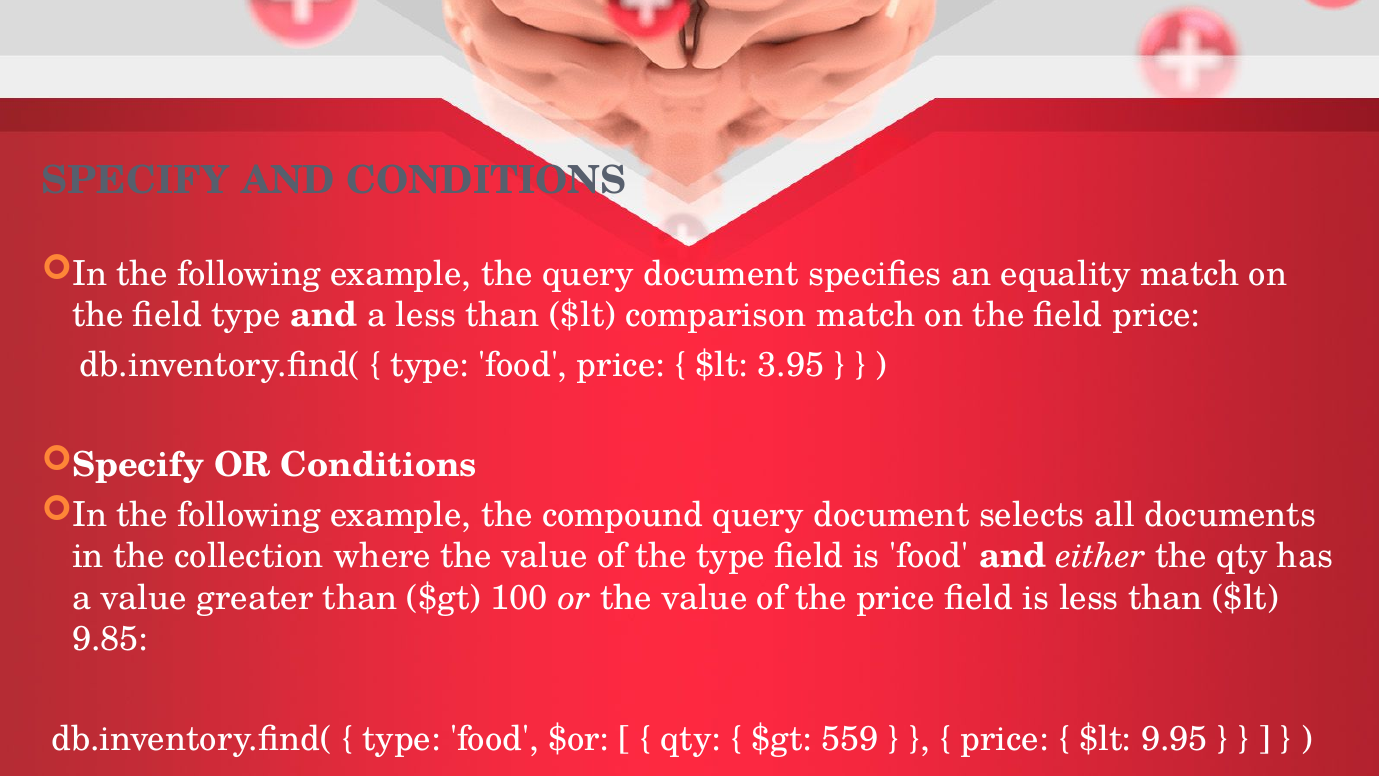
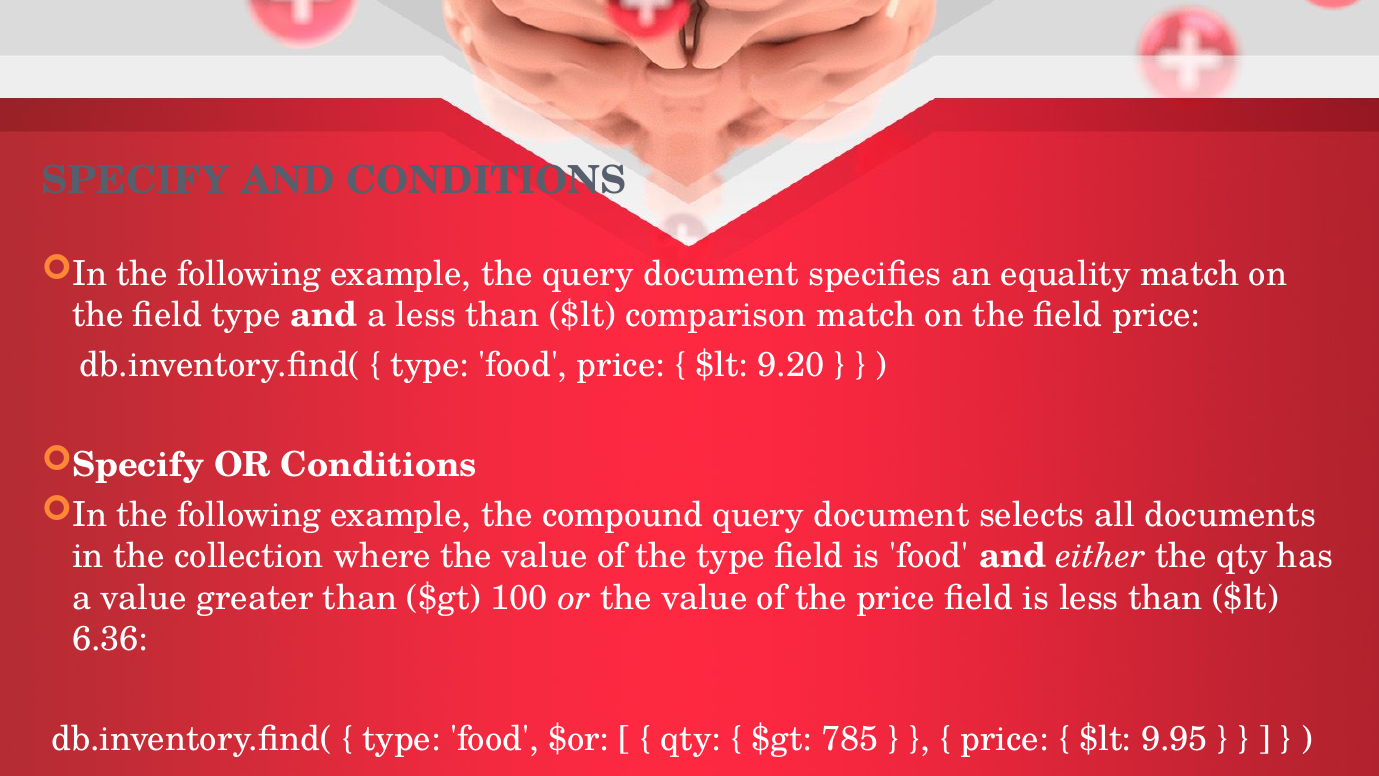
3.95: 3.95 -> 9.20
9.85: 9.85 -> 6.36
559: 559 -> 785
